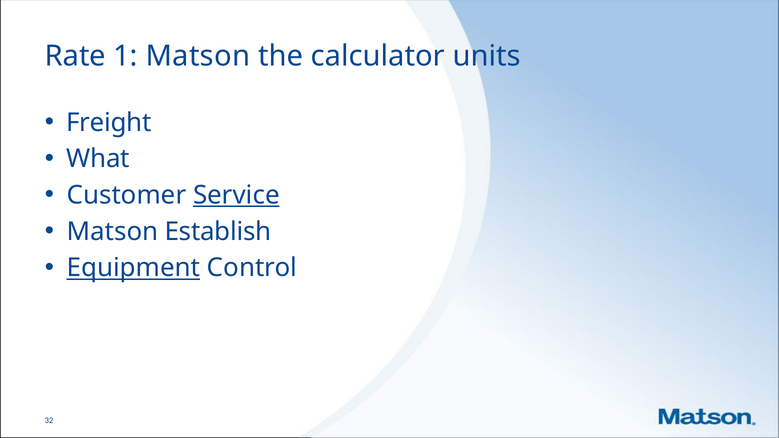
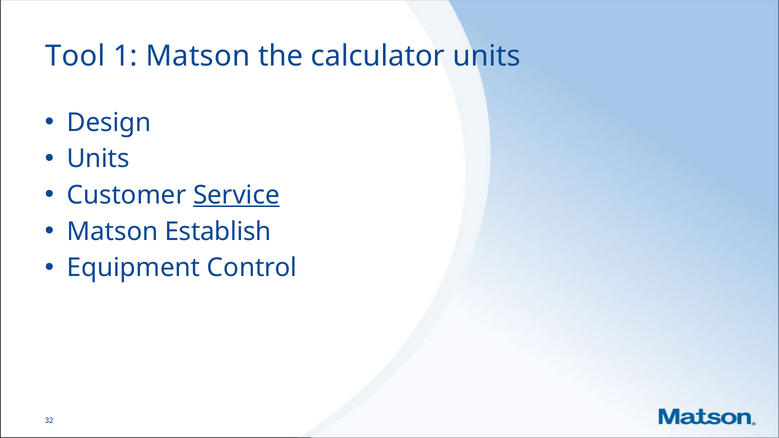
Rate: Rate -> Tool
Freight: Freight -> Design
What at (98, 159): What -> Units
Equipment underline: present -> none
